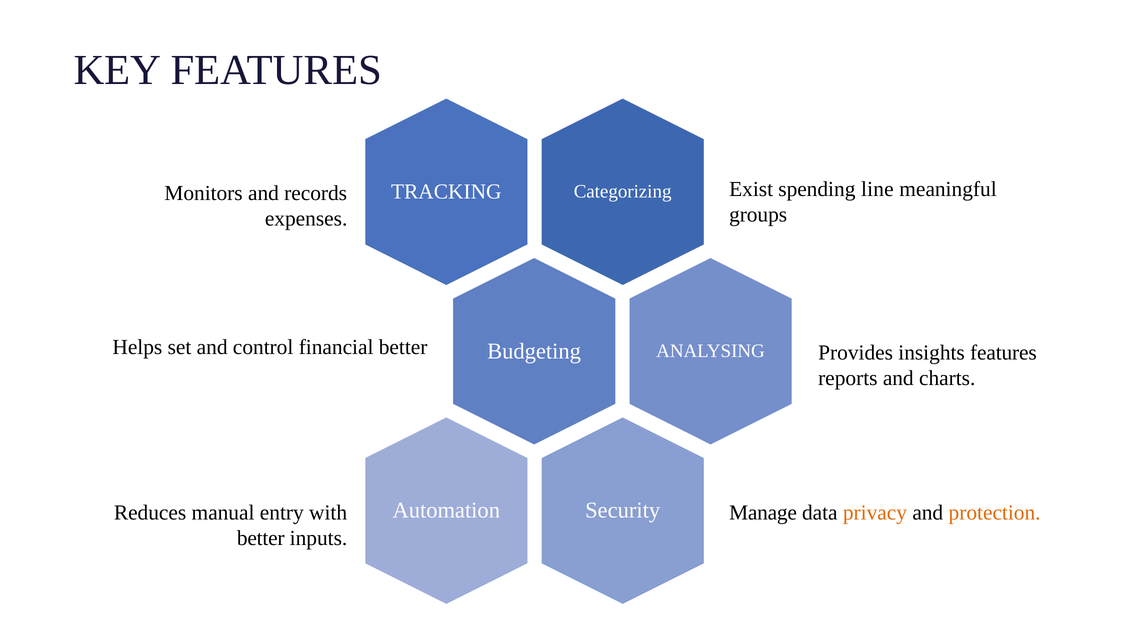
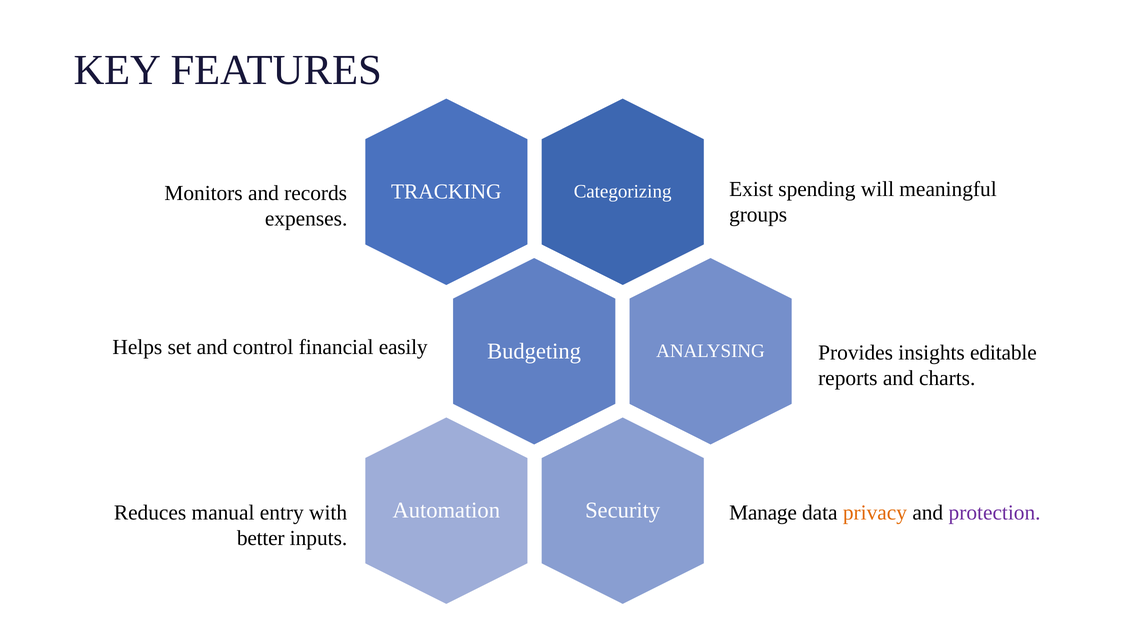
line: line -> will
financial better: better -> easily
insights features: features -> editable
protection colour: orange -> purple
